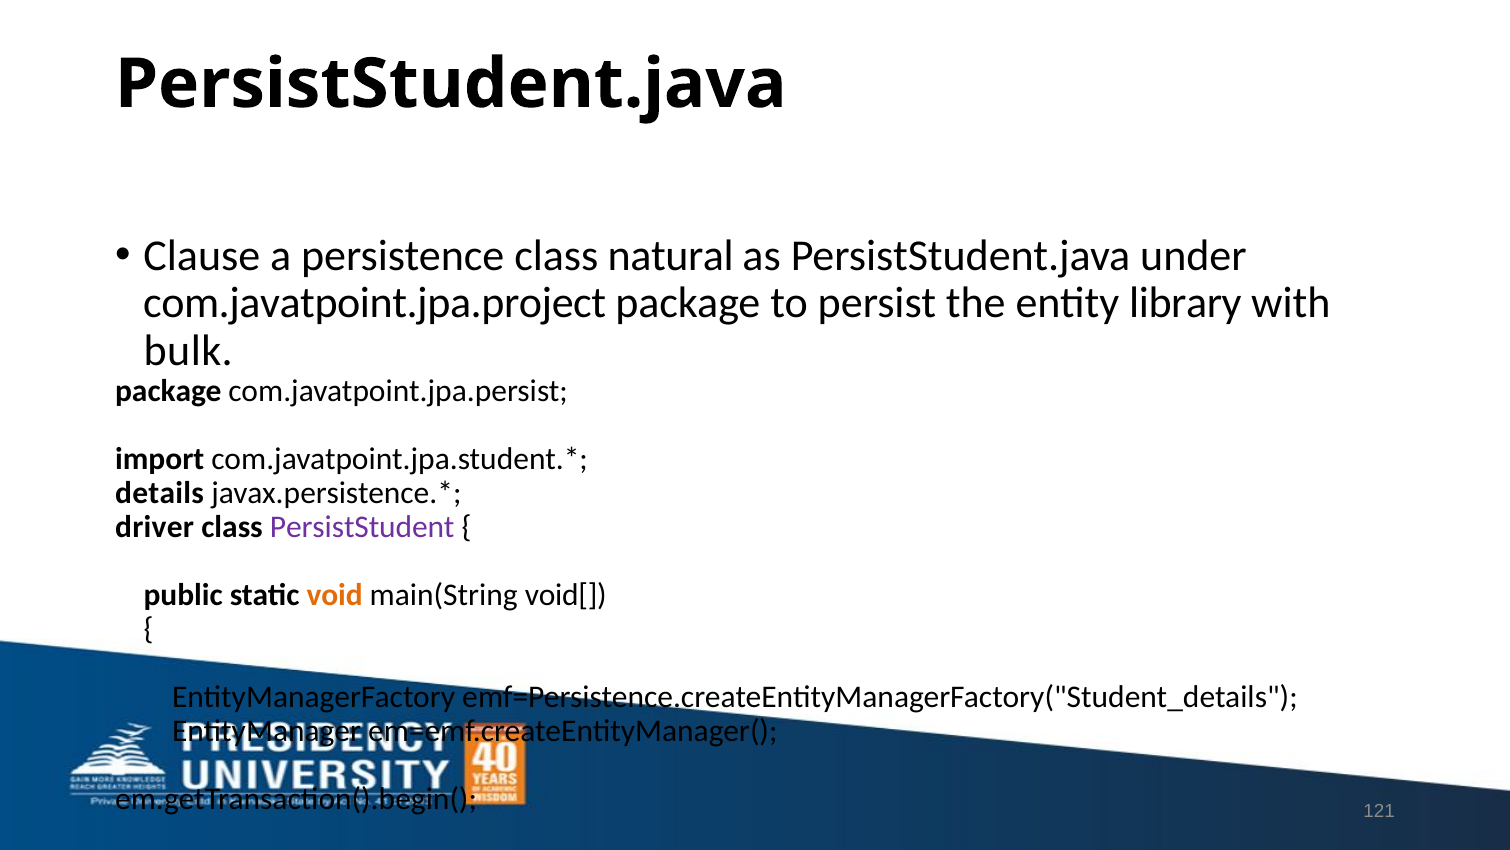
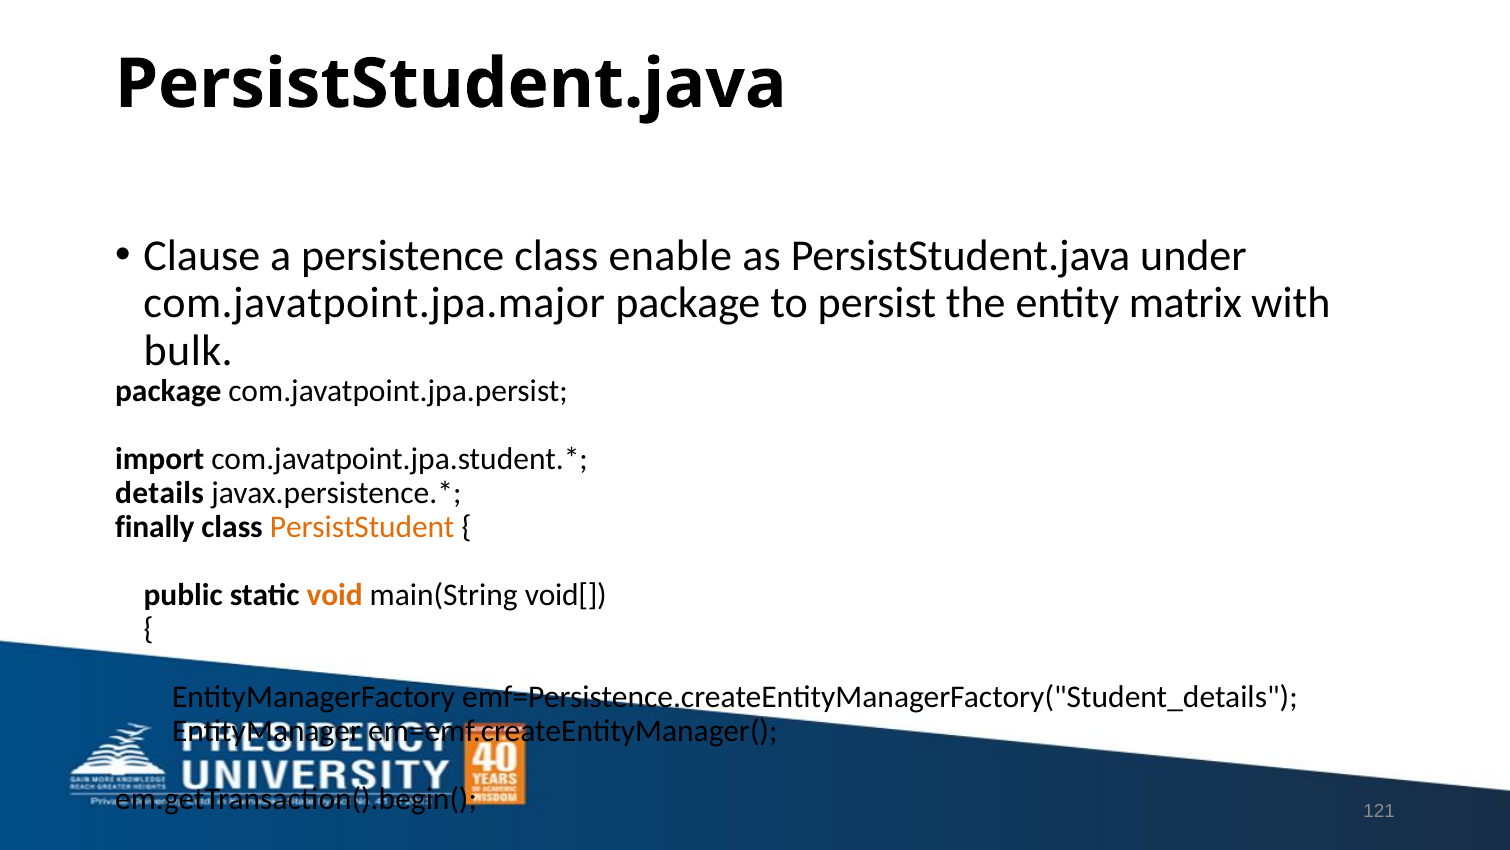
natural: natural -> enable
com.javatpoint.jpa.project: com.javatpoint.jpa.project -> com.javatpoint.jpa.major
library: library -> matrix
driver: driver -> finally
PersistStudent colour: purple -> orange
